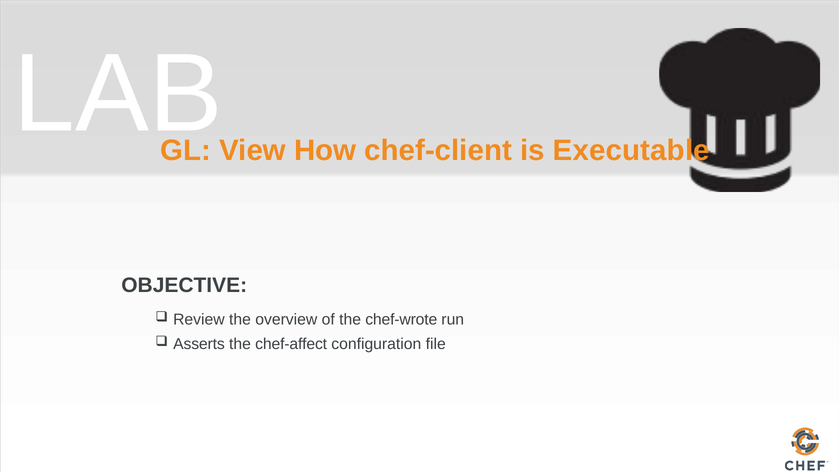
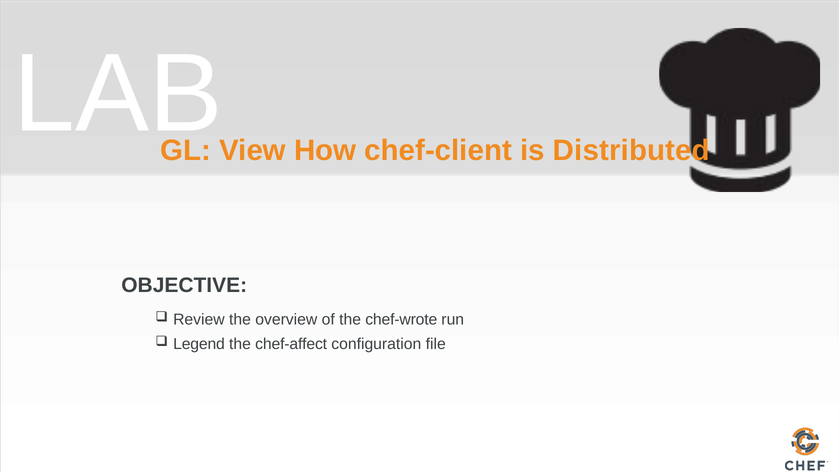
Executable: Executable -> Distributed
Asserts: Asserts -> Legend
